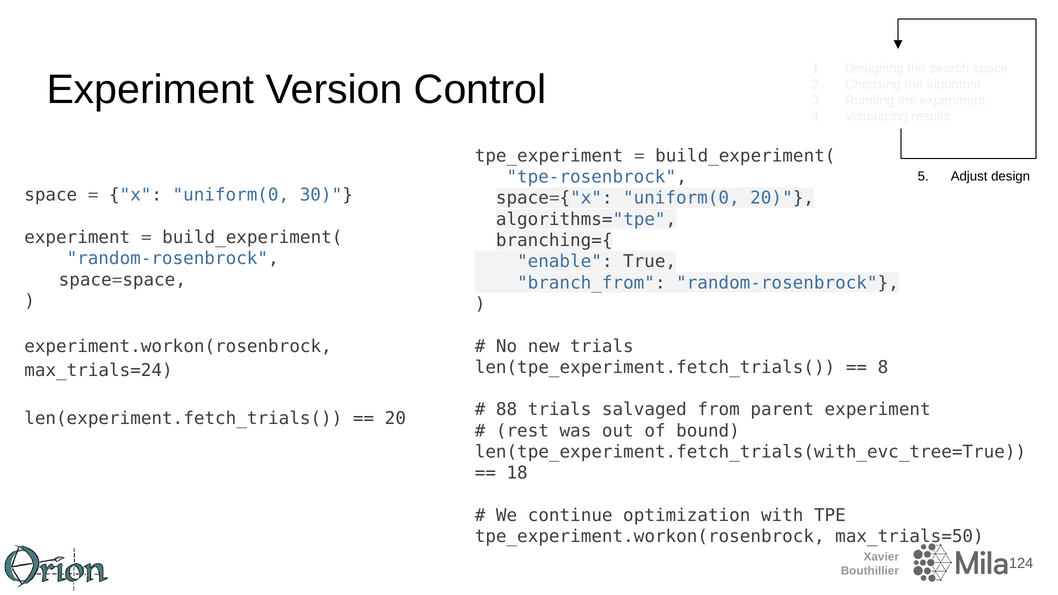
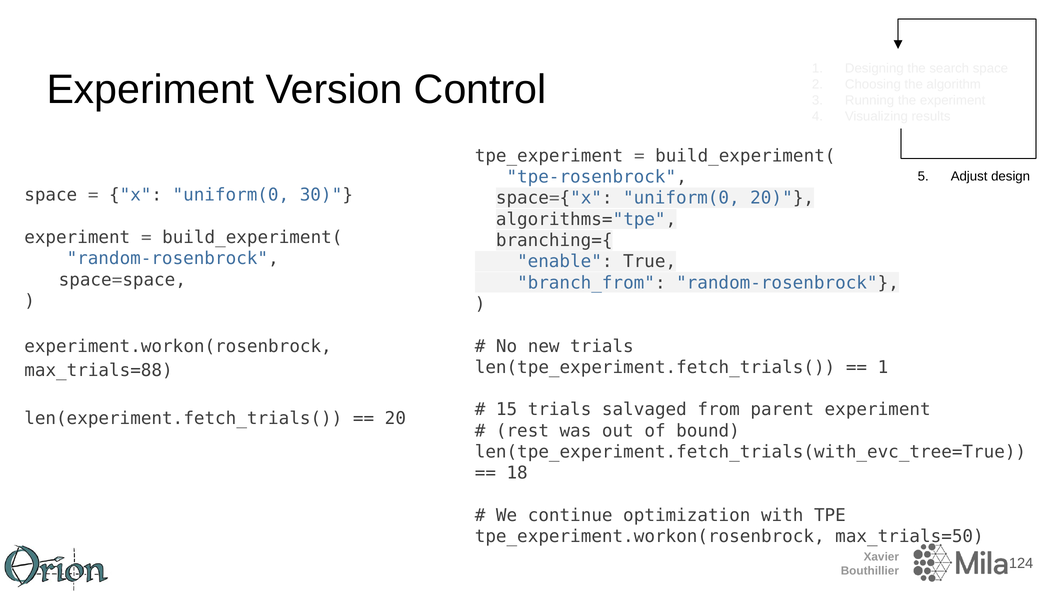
8 at (883, 367): 8 -> 1
max_trials=24: max_trials=24 -> max_trials=88
88: 88 -> 15
